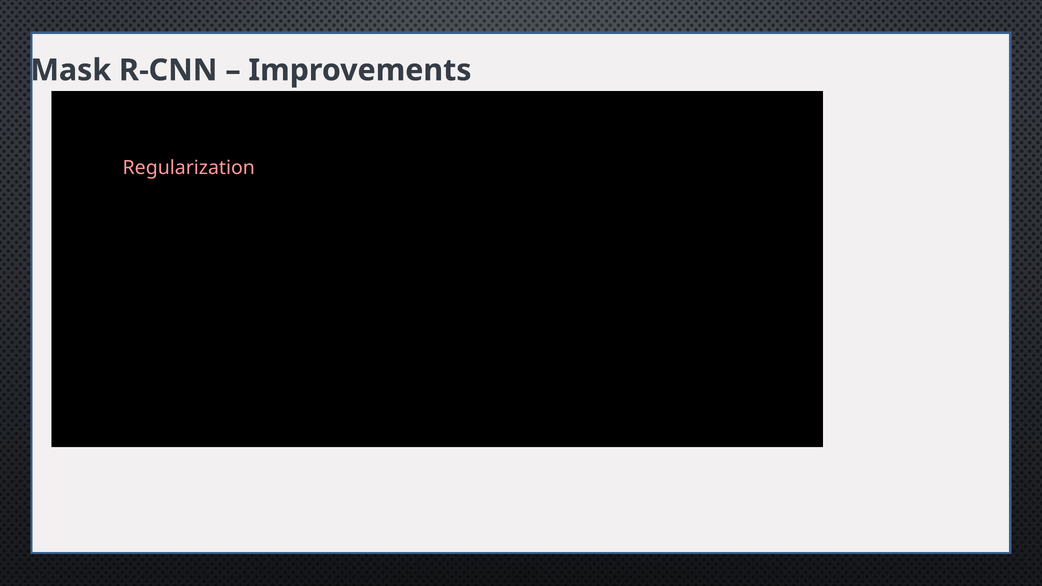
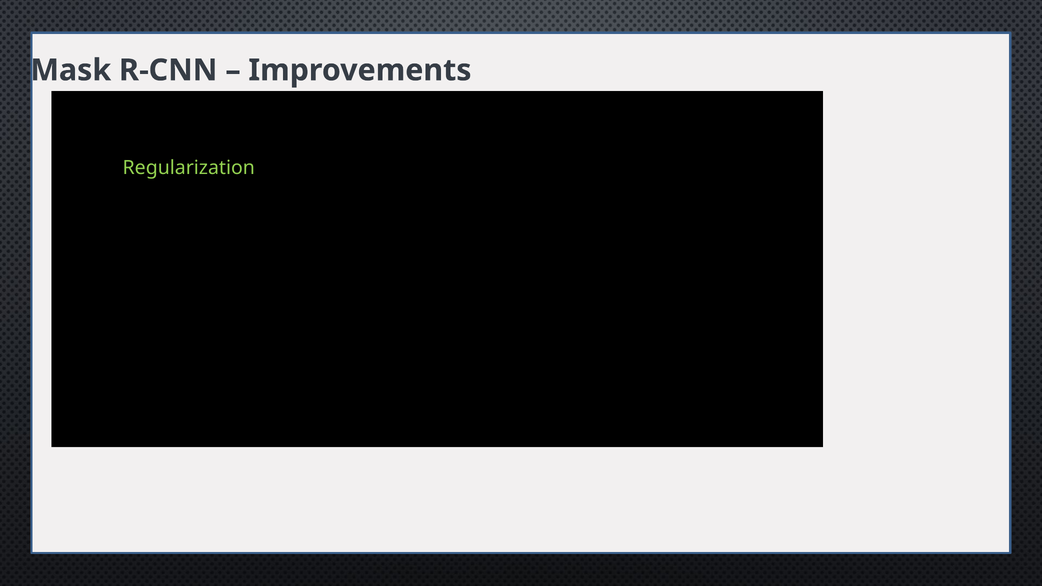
Regularization colour: pink -> light green
